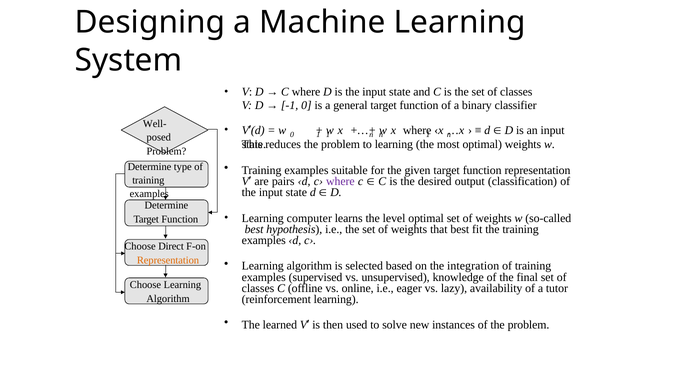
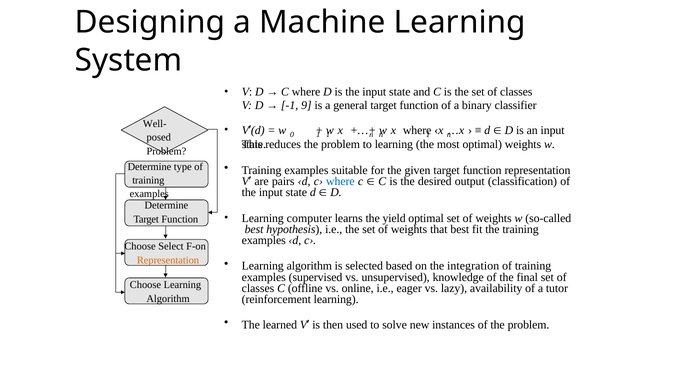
-1 0: 0 -> 9
where at (340, 181) colour: purple -> blue
level: level -> yield
Direct: Direct -> Select
